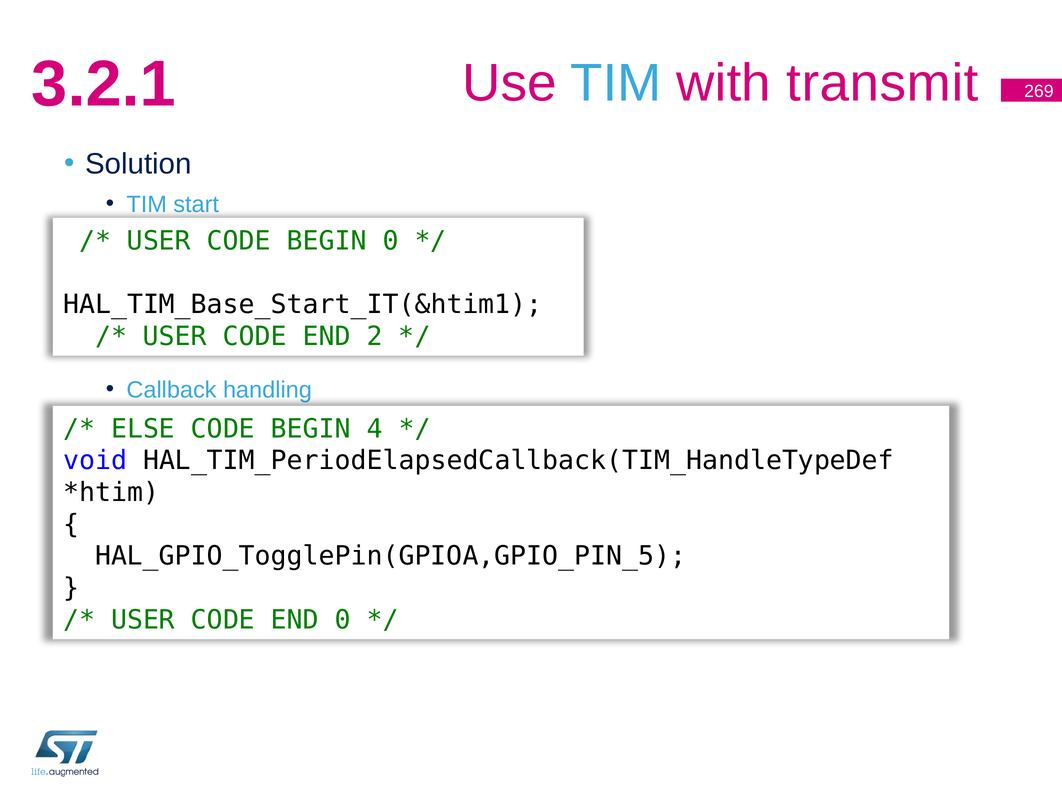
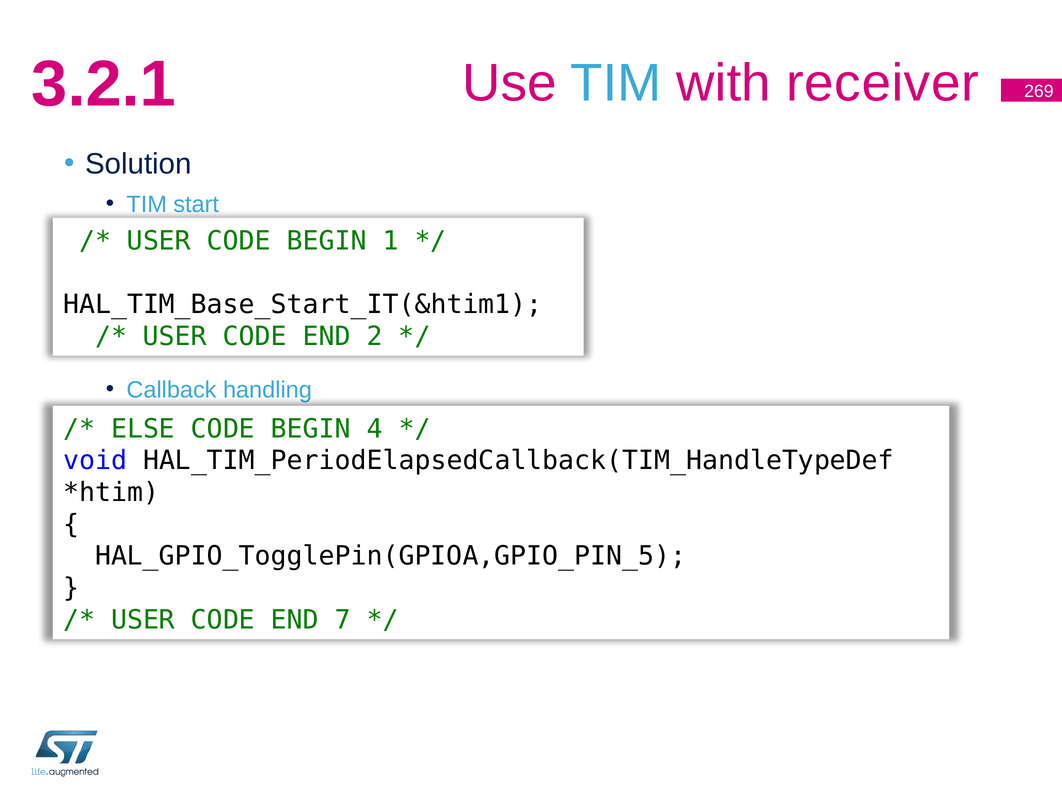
transmit: transmit -> receiver
BEGIN 0: 0 -> 1
END 0: 0 -> 7
